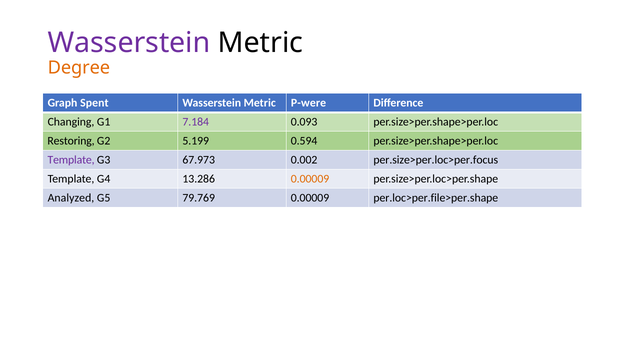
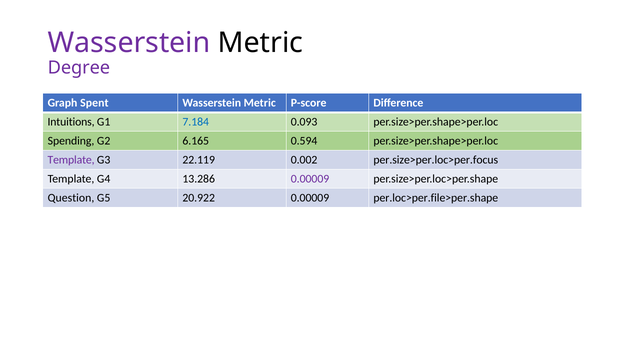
Degree colour: orange -> purple
P-were: P-were -> P-score
Changing: Changing -> Intuitions
7.184 colour: purple -> blue
Restoring: Restoring -> Spending
5.199: 5.199 -> 6.165
67.973: 67.973 -> 22.119
0.00009 at (310, 179) colour: orange -> purple
Analyzed: Analyzed -> Question
79.769: 79.769 -> 20.922
